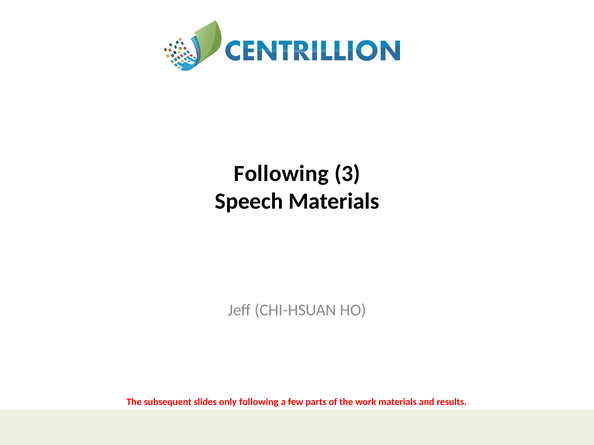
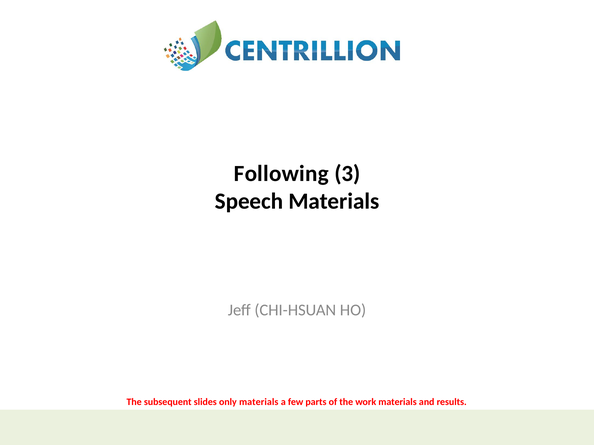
only following: following -> materials
